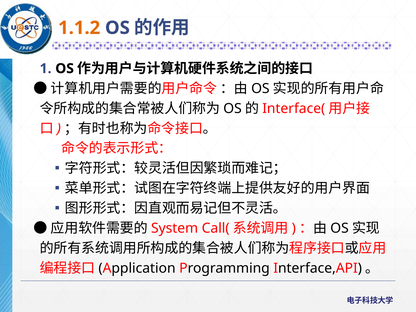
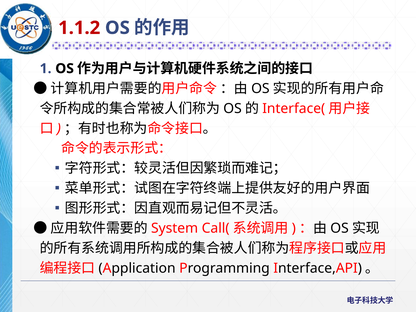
1.1.2 colour: orange -> red
